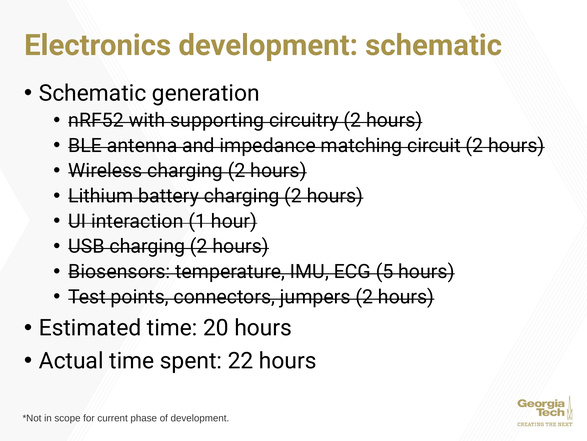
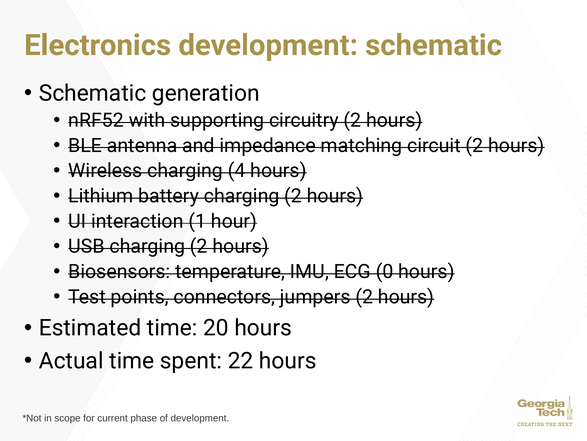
Wireless charging 2: 2 -> 4
5: 5 -> 0
